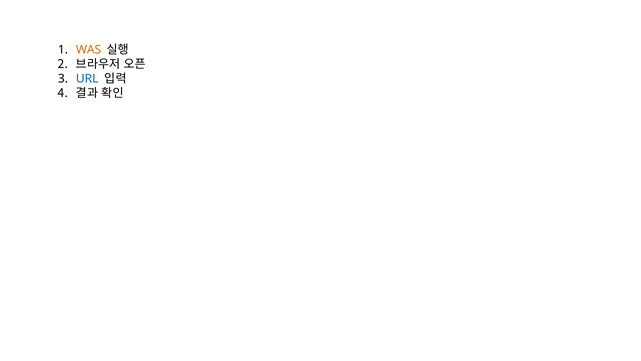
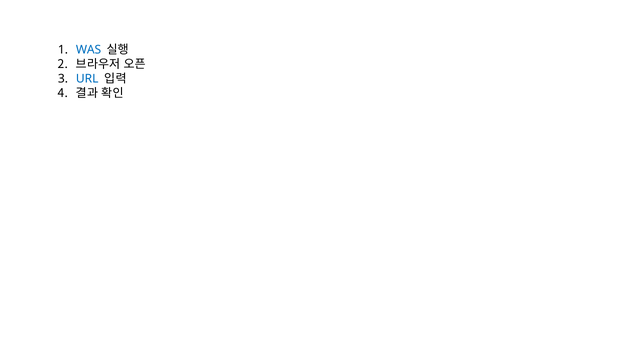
WAS colour: orange -> blue
